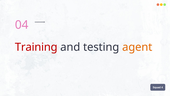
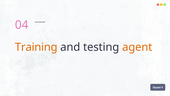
Training colour: red -> orange
